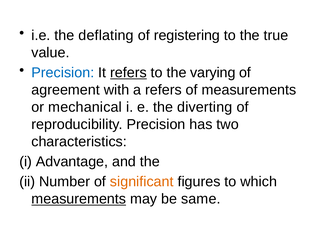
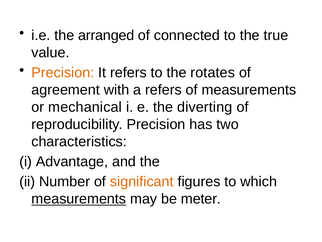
deflating: deflating -> arranged
registering: registering -> connected
Precision at (63, 73) colour: blue -> orange
refers at (128, 73) underline: present -> none
varying: varying -> rotates
same: same -> meter
